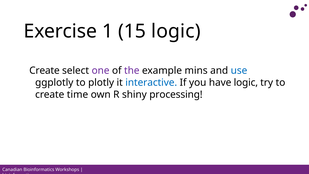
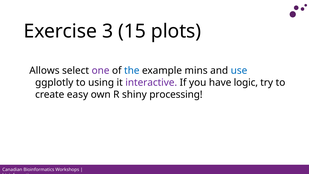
1: 1 -> 3
15 logic: logic -> plots
Create at (44, 71): Create -> Allows
the colour: purple -> blue
plotly: plotly -> using
interactive colour: blue -> purple
time: time -> easy
